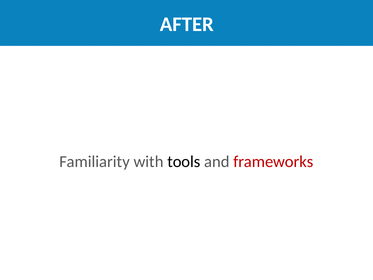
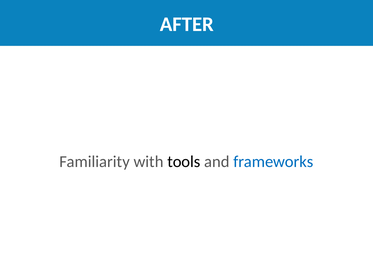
frameworks colour: red -> blue
